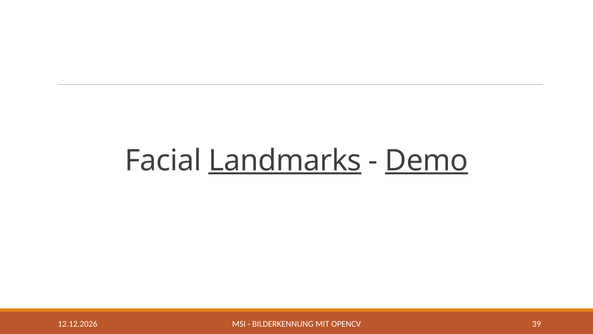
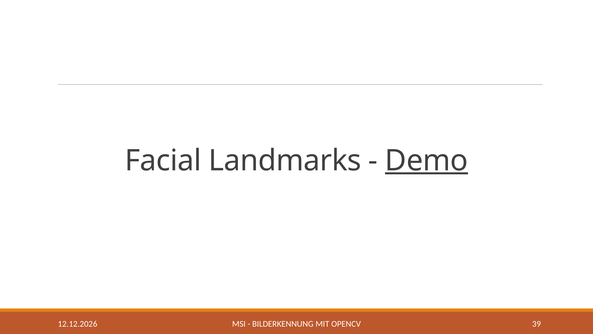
Landmarks underline: present -> none
